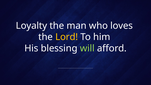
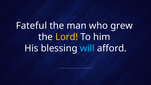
Loyalty: Loyalty -> Fateful
loves: loves -> grew
will colour: light green -> light blue
